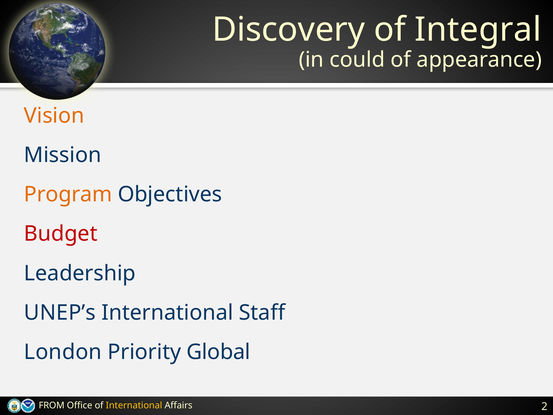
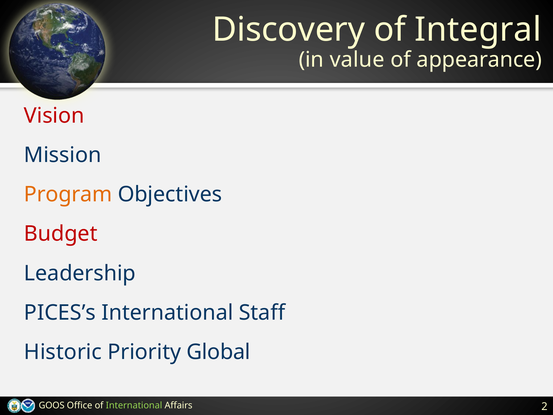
could: could -> value
Vision colour: orange -> red
UNEP’s: UNEP’s -> PICES’s
London: London -> Historic
FROM: FROM -> GOOS
International at (134, 405) colour: yellow -> light green
